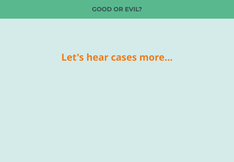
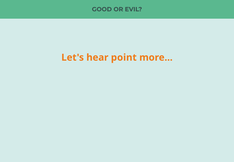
cases: cases -> point
